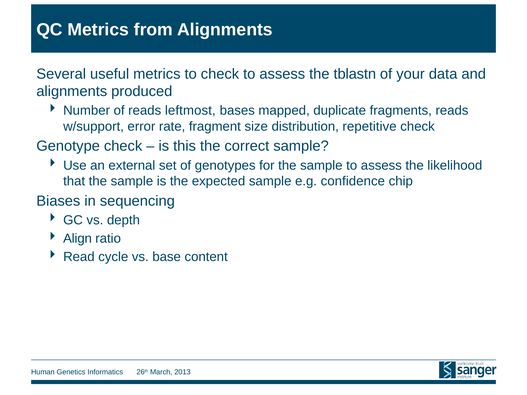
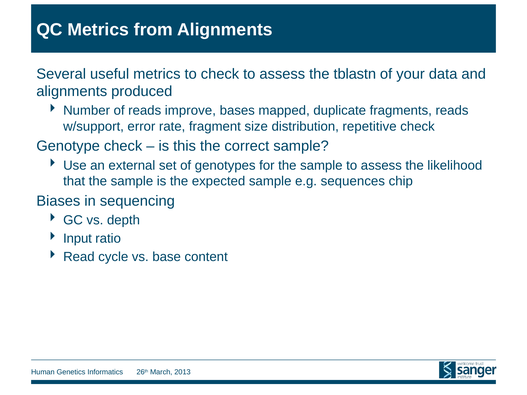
leftmost: leftmost -> improve
confidence: confidence -> sequences
Align: Align -> Input
